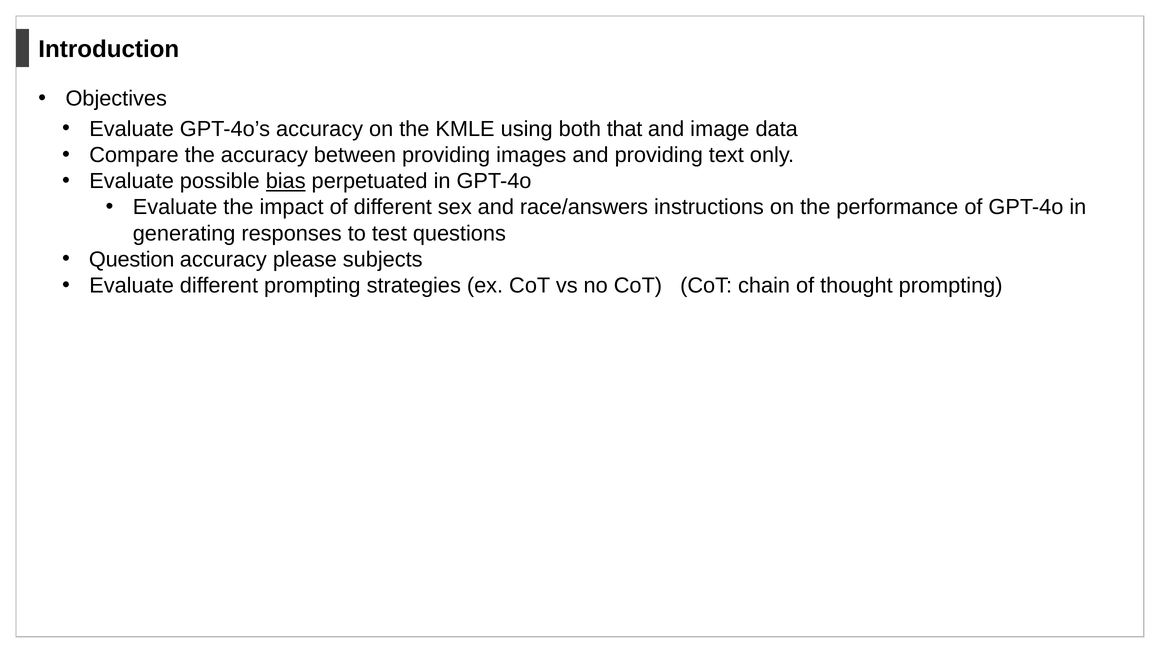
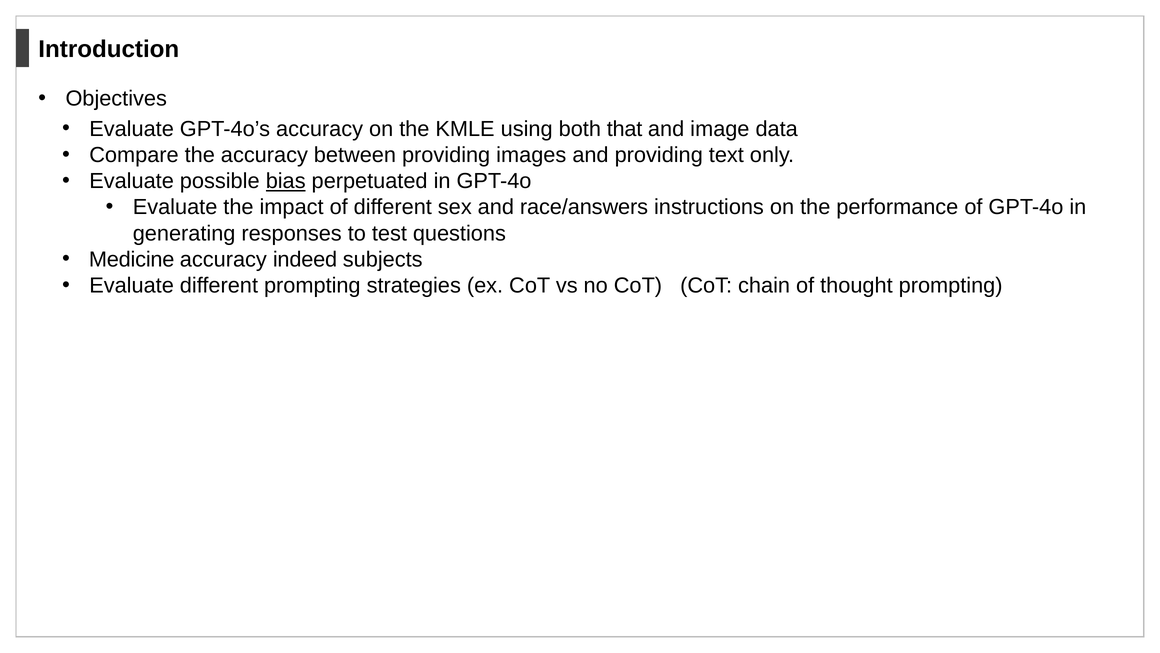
Question: Question -> Medicine
please: please -> indeed
